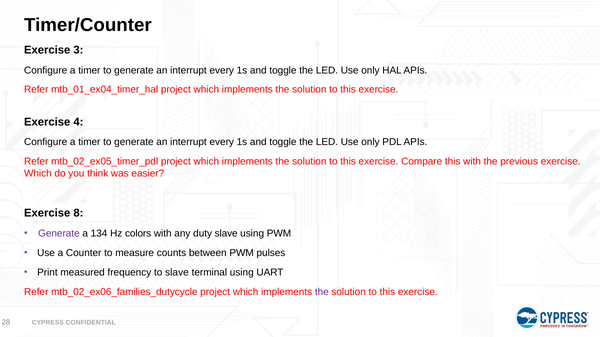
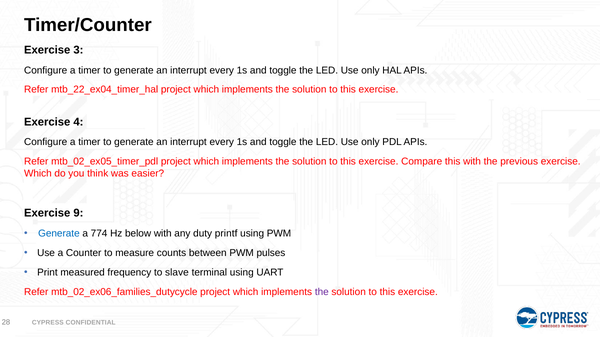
mtb_01_ex04_timer_hal: mtb_01_ex04_timer_hal -> mtb_22_ex04_timer_hal
8: 8 -> 9
Generate at (59, 234) colour: purple -> blue
134: 134 -> 774
colors: colors -> below
duty slave: slave -> printf
